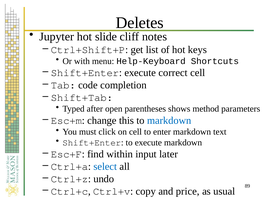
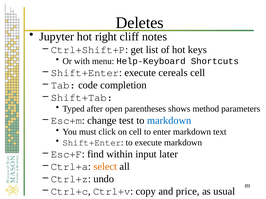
slide: slide -> right
correct: correct -> cereals
this: this -> test
select colour: blue -> orange
